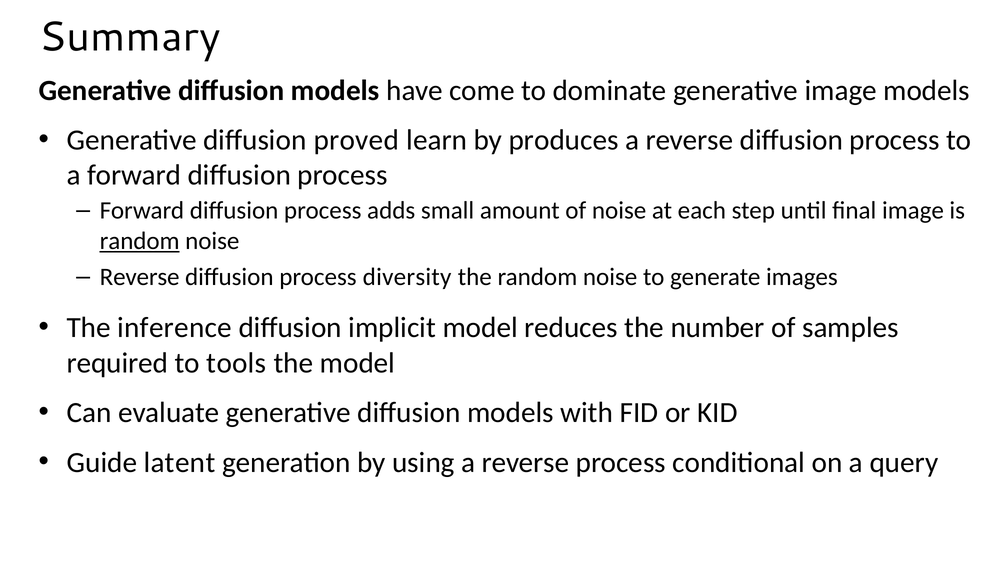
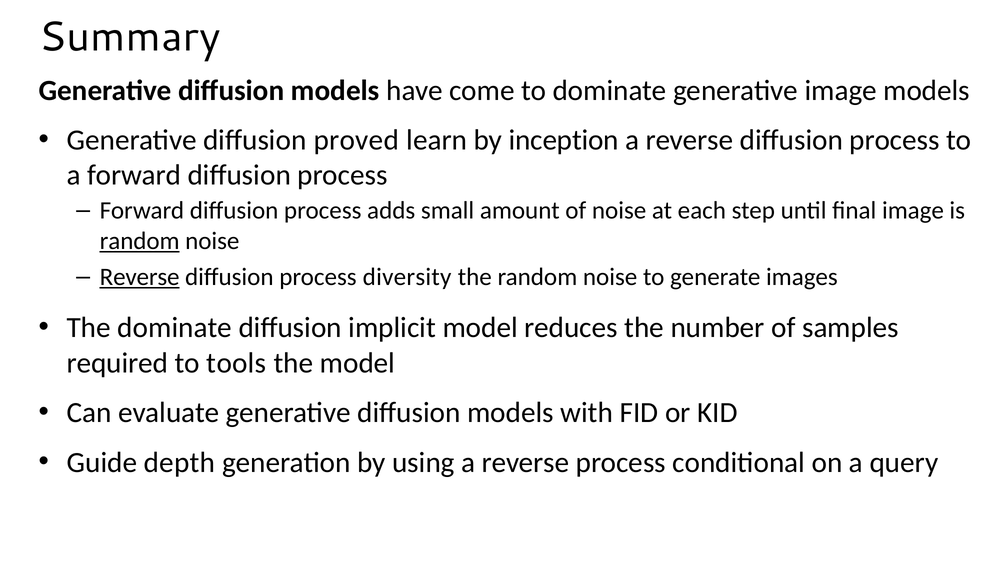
produces: produces -> inception
Reverse at (140, 277) underline: none -> present
The inference: inference -> dominate
latent: latent -> depth
